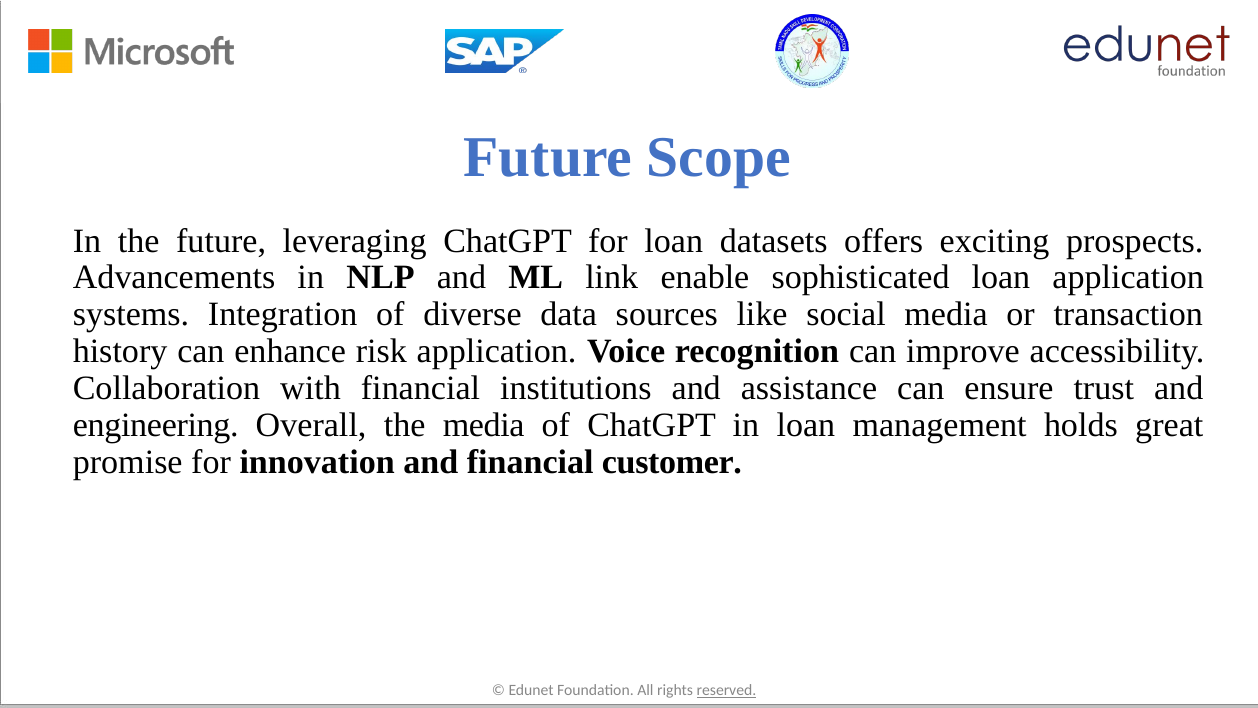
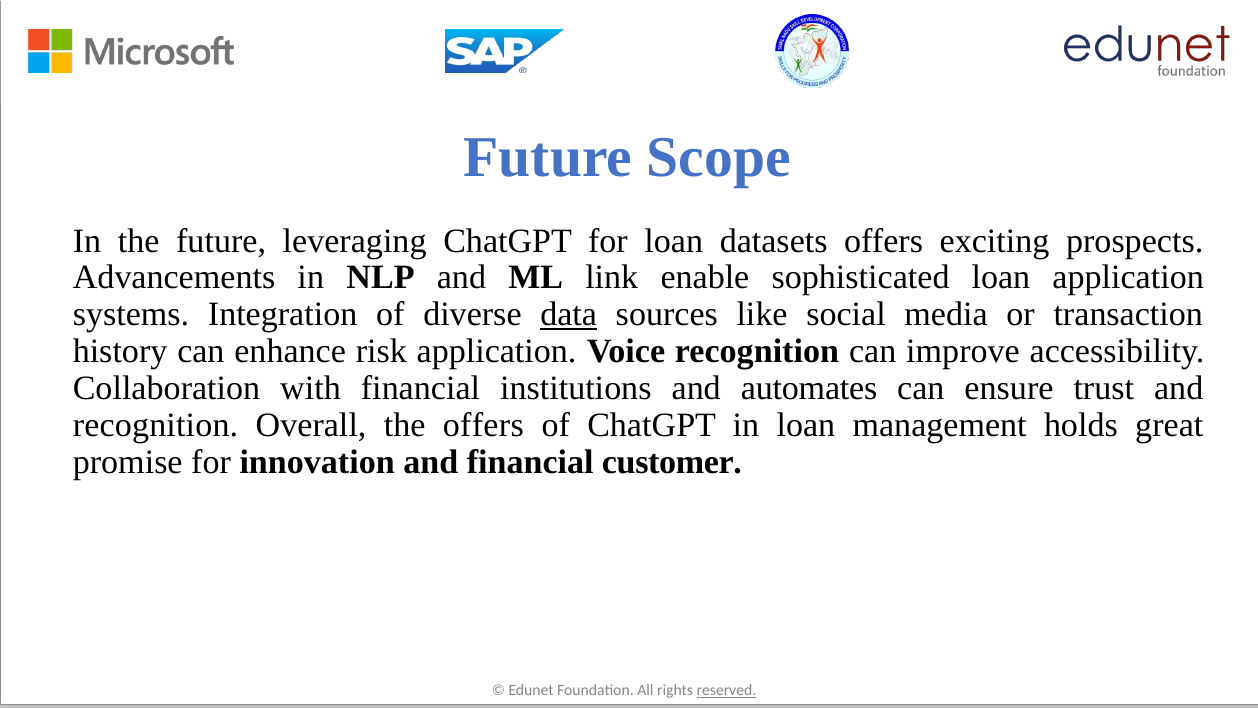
data underline: none -> present
assistance: assistance -> automates
engineering at (156, 425): engineering -> recognition
the media: media -> offers
